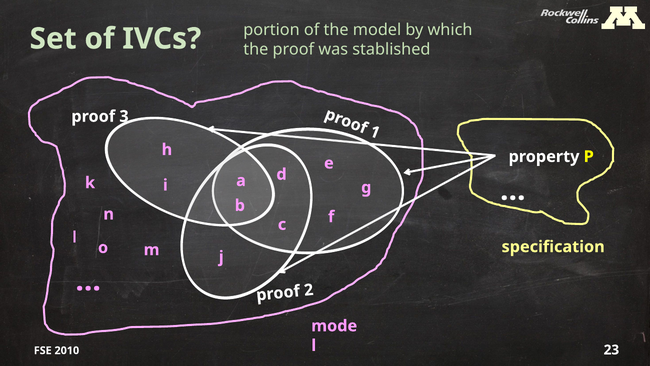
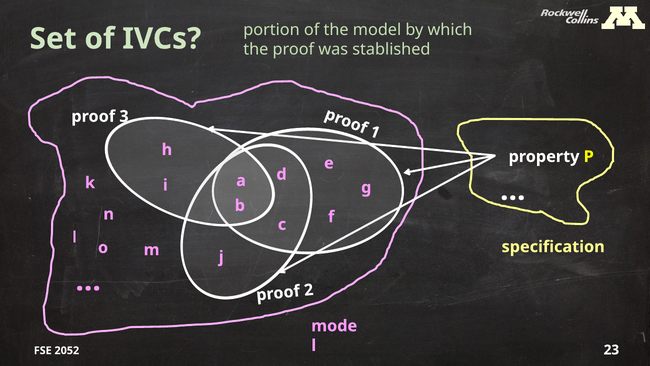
2010: 2010 -> 2052
